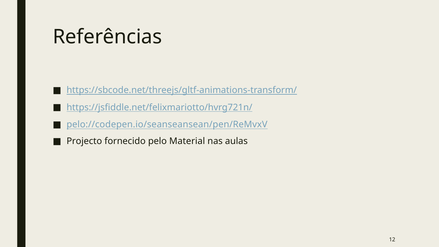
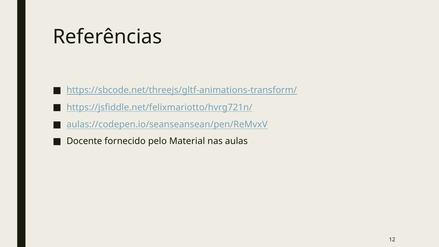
pelo://codepen.io/seanseansean/pen/ReMvxV: pelo://codepen.io/seanseansean/pen/ReMvxV -> aulas://codepen.io/seanseansean/pen/ReMvxV
Projecto: Projecto -> Docente
